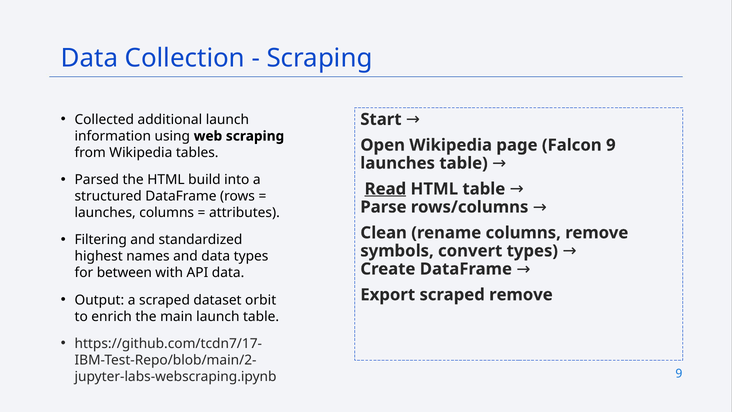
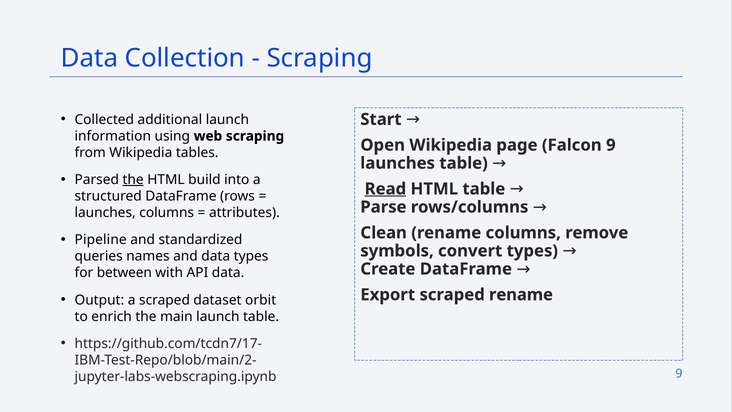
the at (133, 180) underline: none -> present
Filtering: Filtering -> Pipeline
highest: highest -> queries
scraped remove: remove -> rename
